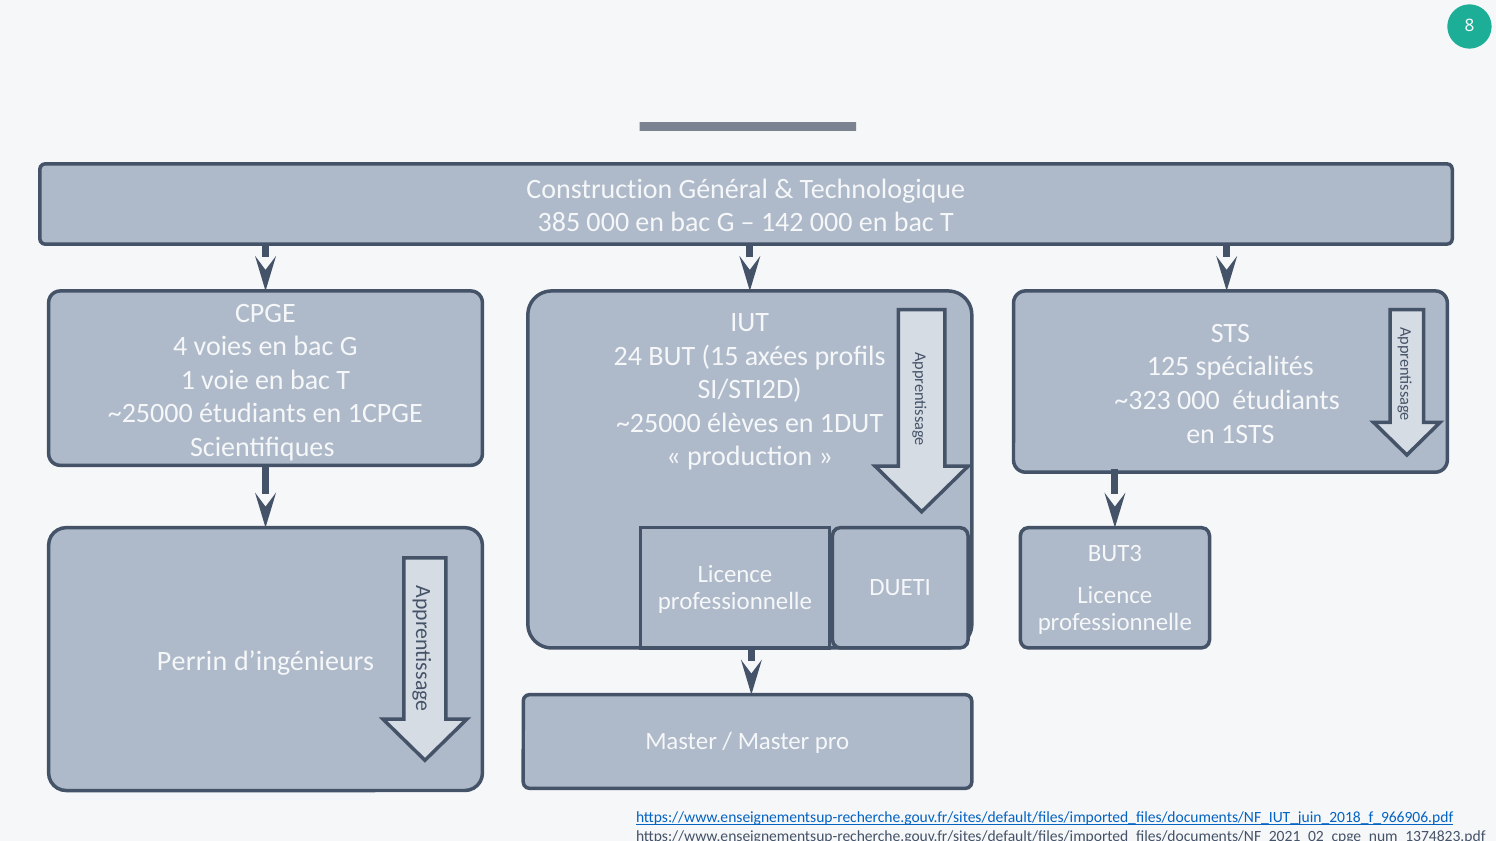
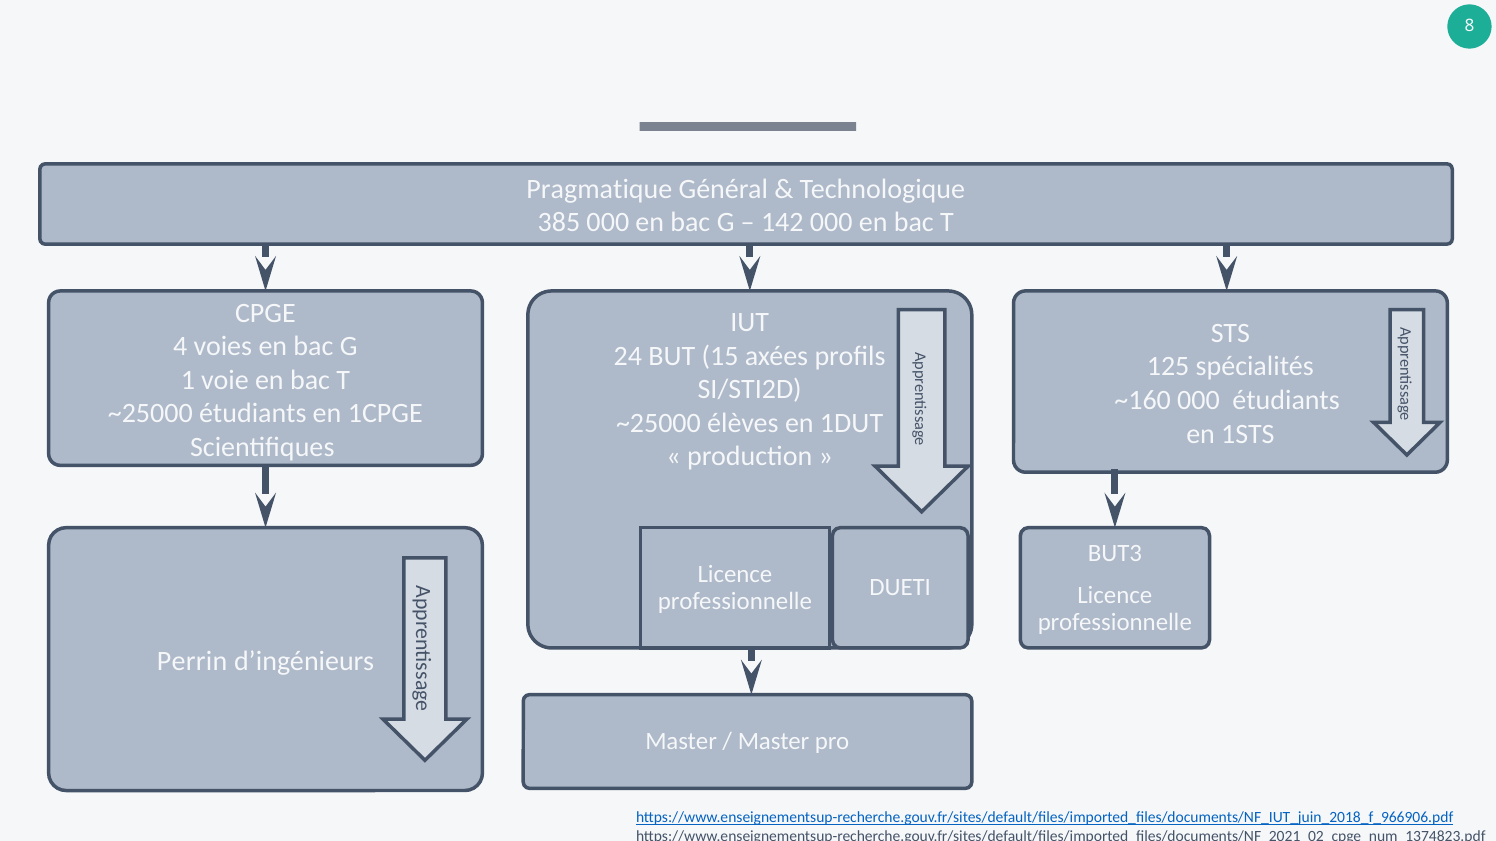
Construction: Construction -> Pragmatique
~323: ~323 -> ~160
